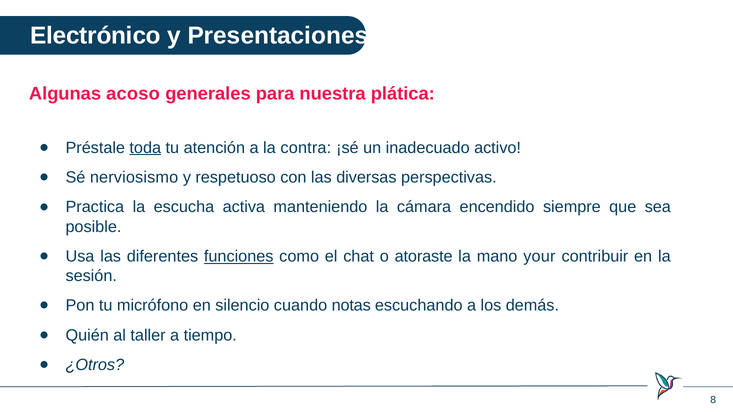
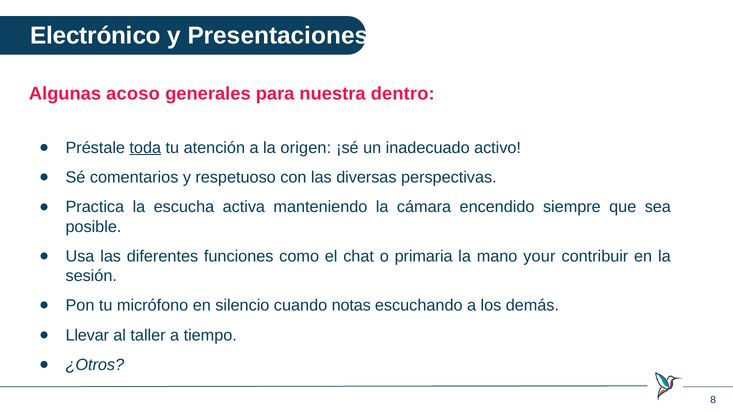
plática: plática -> dentro
contra: contra -> origen
nerviosismo: nerviosismo -> comentarios
funciones underline: present -> none
atoraste: atoraste -> primaria
Quién: Quién -> Llevar
